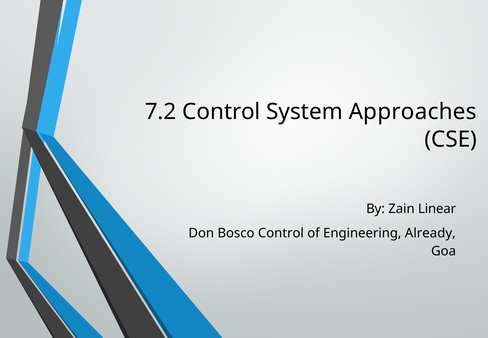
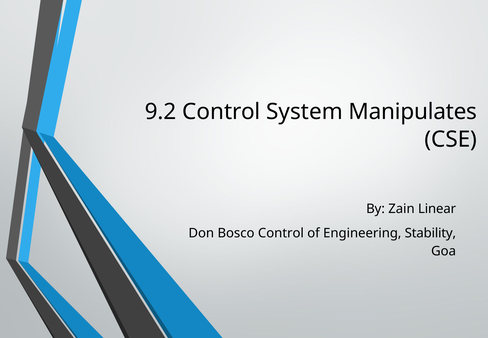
7.2: 7.2 -> 9.2
Approaches: Approaches -> Manipulates
Already: Already -> Stability
